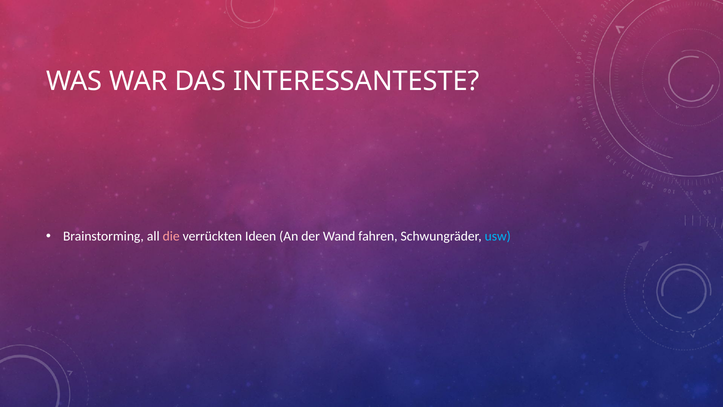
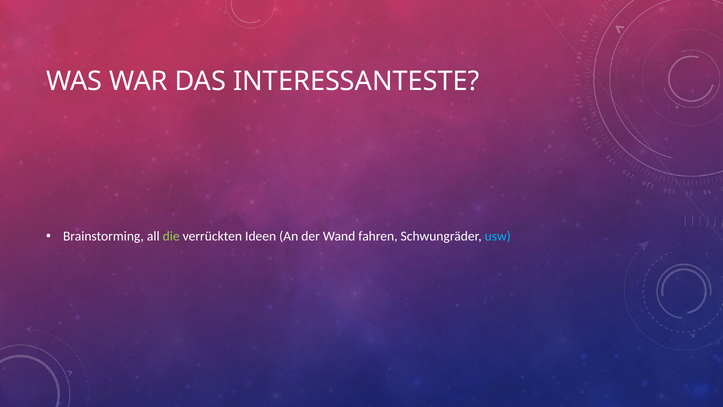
die colour: pink -> light green
